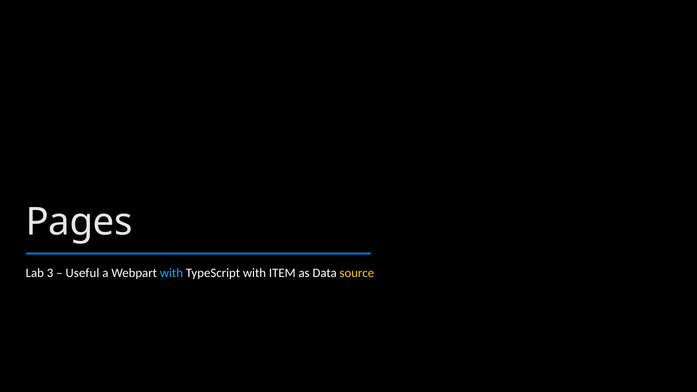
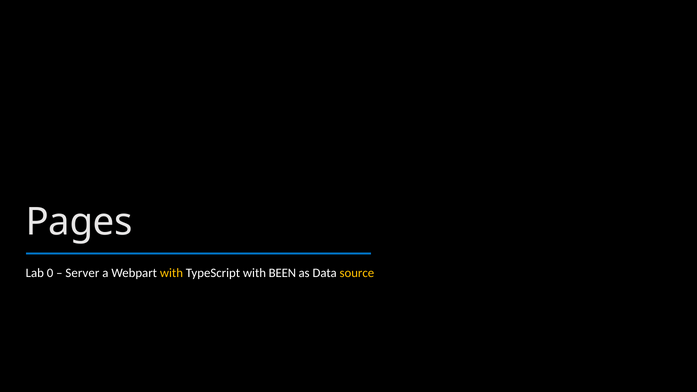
3: 3 -> 0
Useful: Useful -> Server
with at (171, 273) colour: light blue -> yellow
ITEM: ITEM -> BEEN
